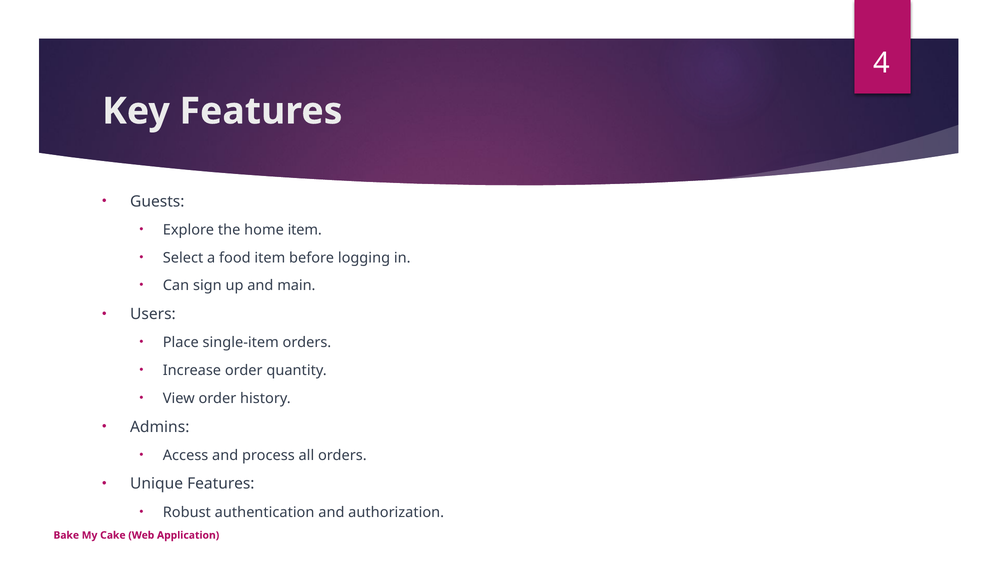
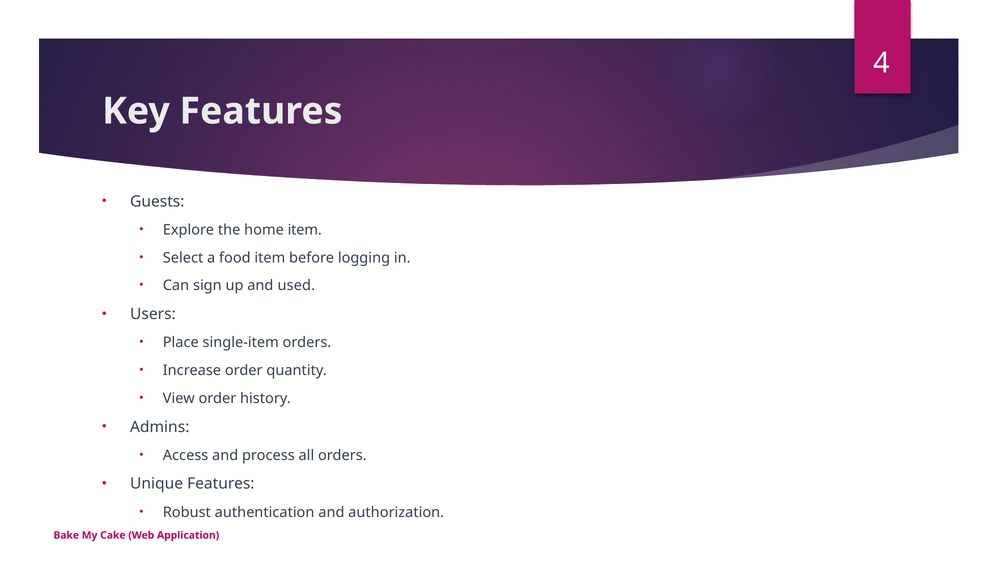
main: main -> used
